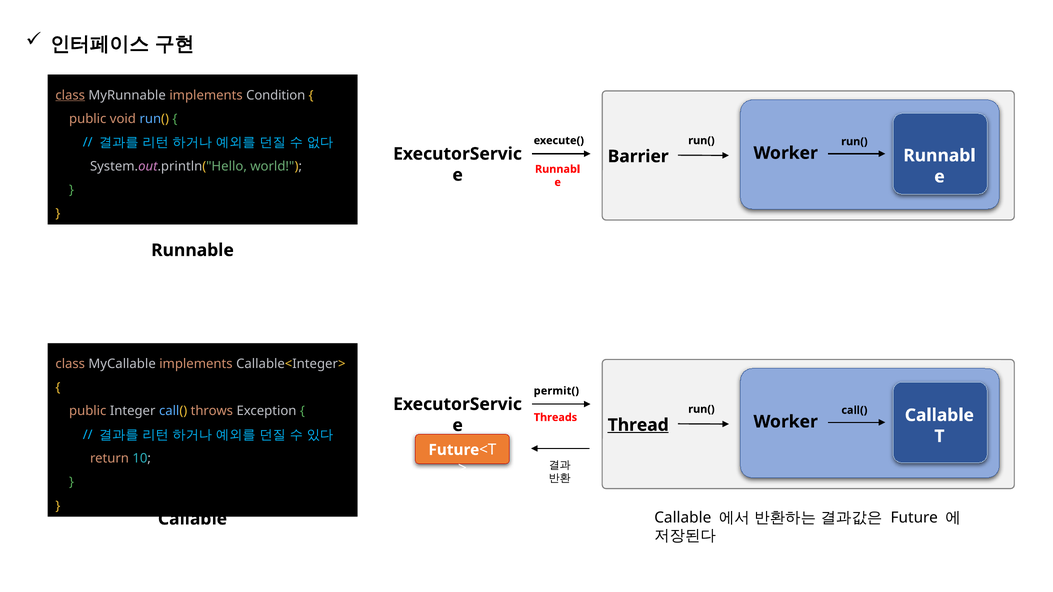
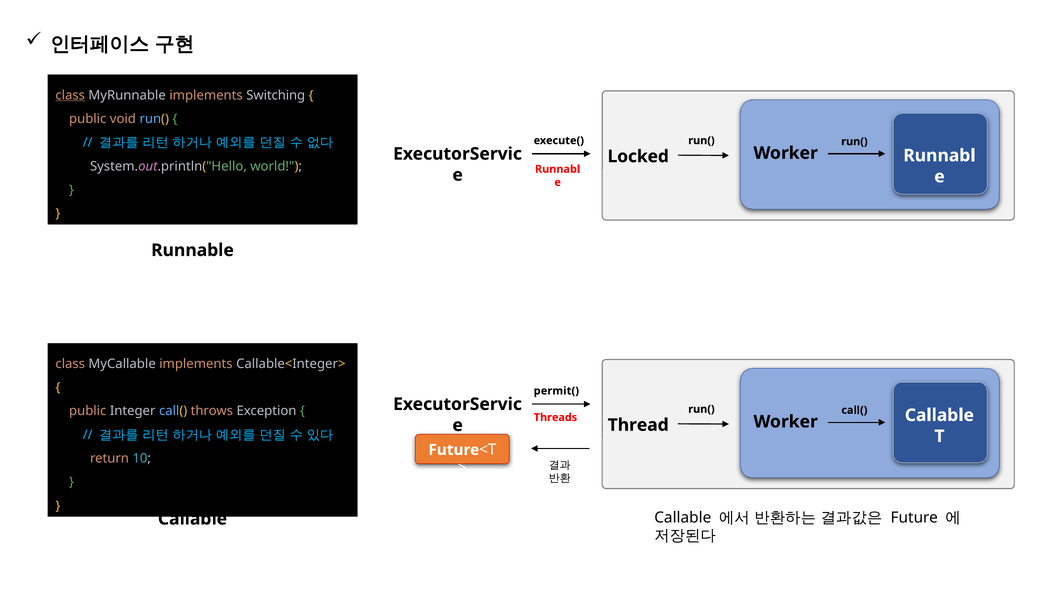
Condition: Condition -> Switching
Barrier: Barrier -> Locked
Thread underline: present -> none
